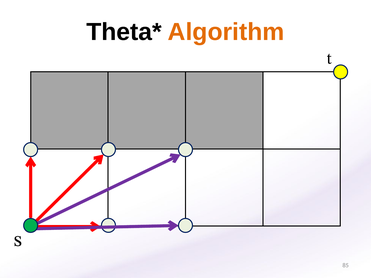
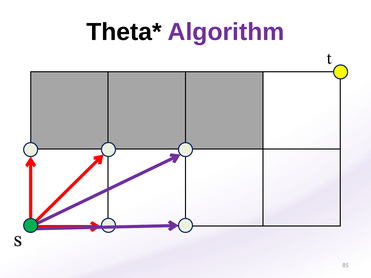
Algorithm colour: orange -> purple
